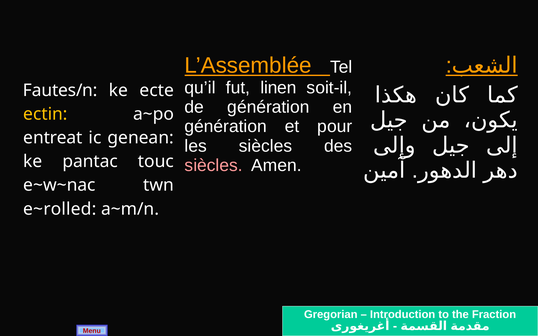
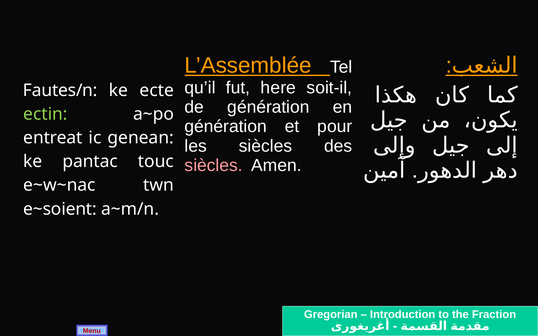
linen: linen -> here
ectin colour: yellow -> light green
e~rolled: e~rolled -> e~soient
